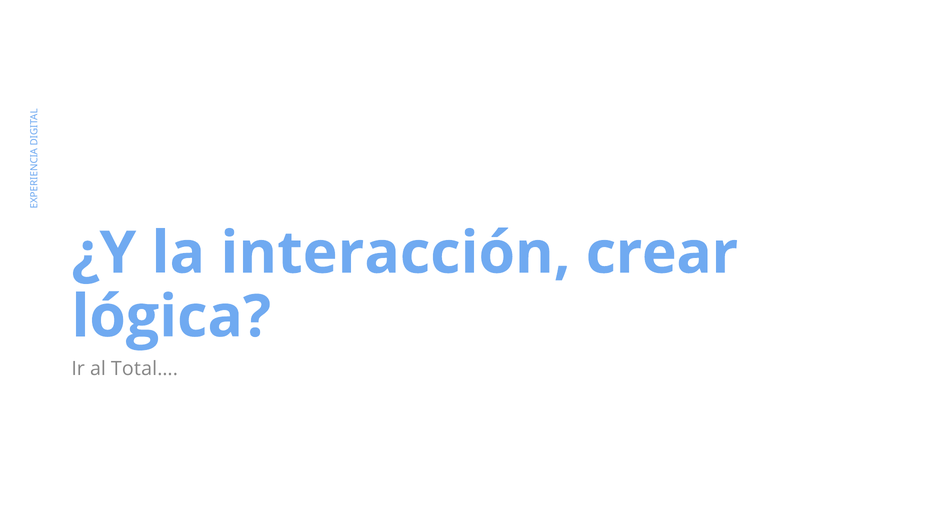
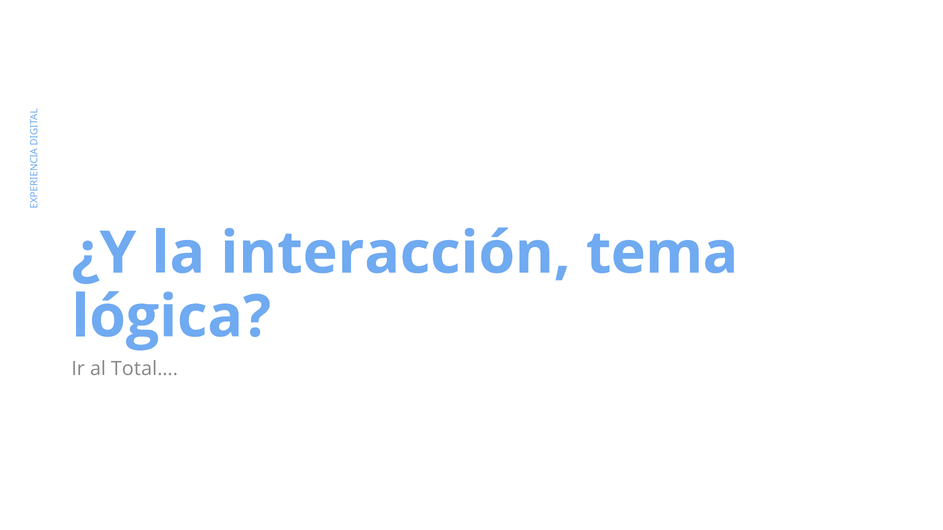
crear: crear -> tema
